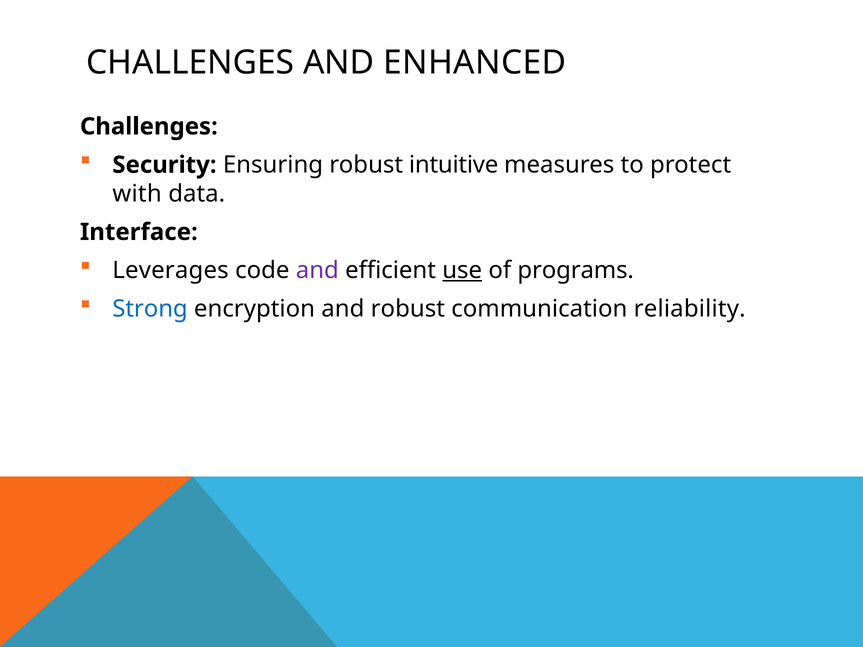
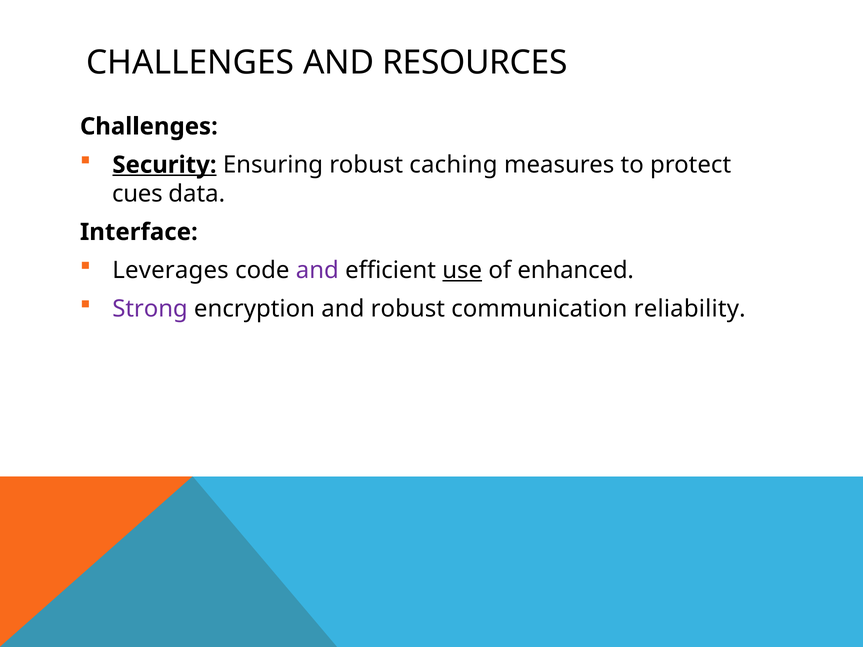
ENHANCED: ENHANCED -> RESOURCES
Security underline: none -> present
intuitive: intuitive -> caching
with: with -> cues
programs: programs -> enhanced
Strong colour: blue -> purple
